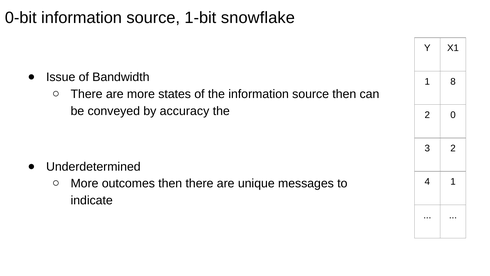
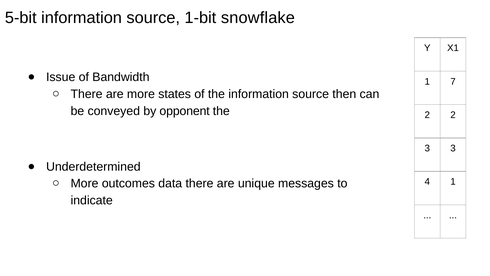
0-bit: 0-bit -> 5-bit
8: 8 -> 7
accuracy: accuracy -> opponent
2 0: 0 -> 2
3 2: 2 -> 3
outcomes then: then -> data
